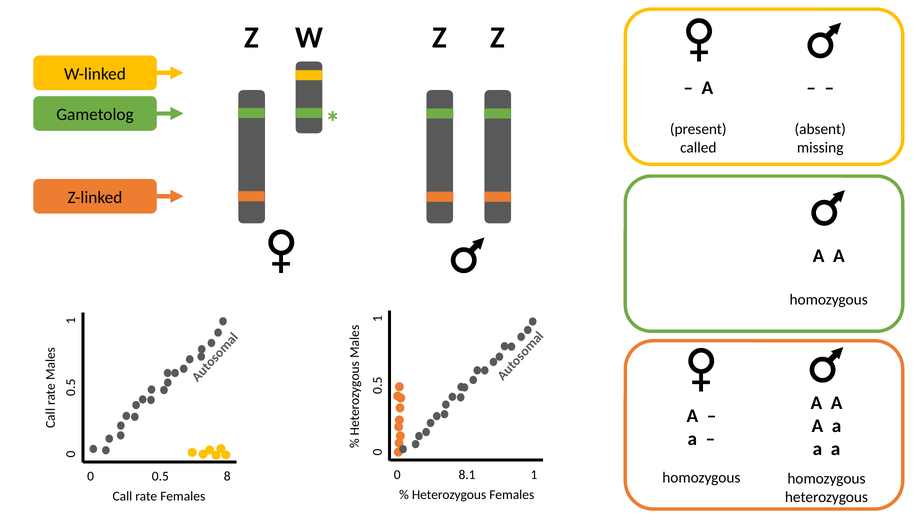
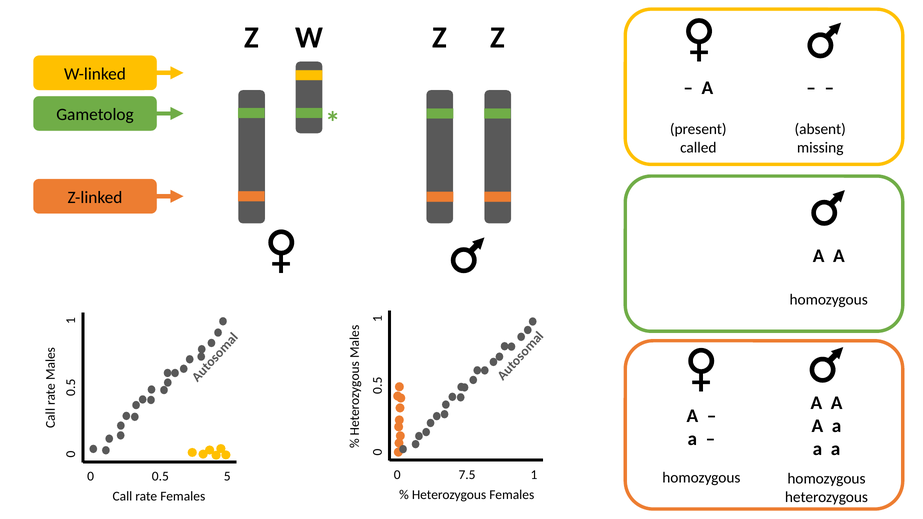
8.1: 8.1 -> 7.5
0.5 8: 8 -> 5
